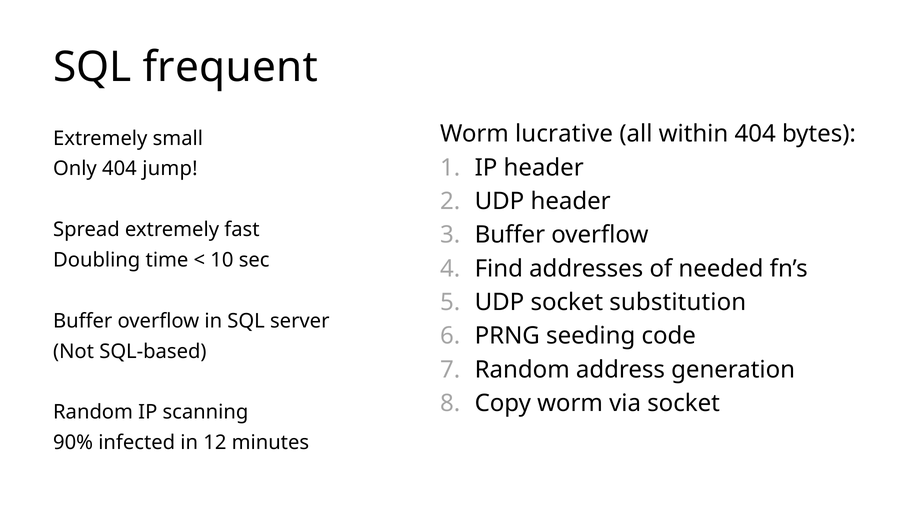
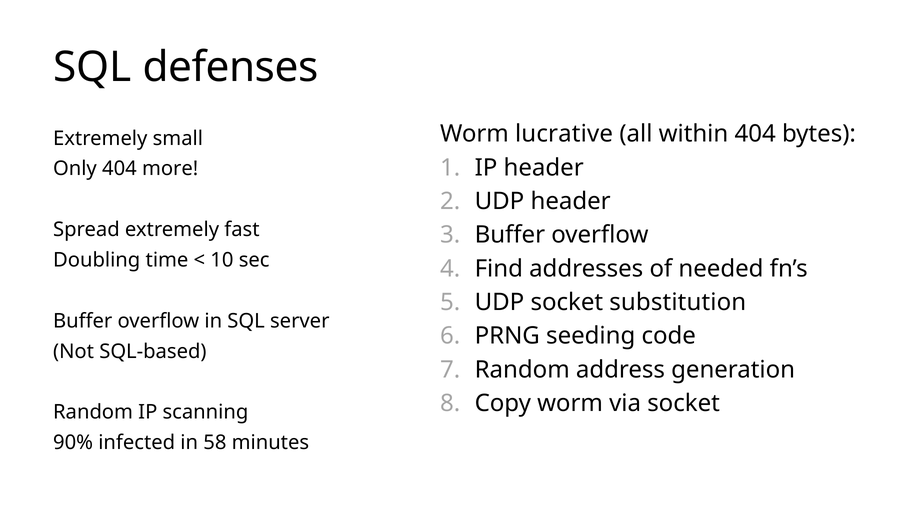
frequent: frequent -> defenses
jump: jump -> more
12: 12 -> 58
